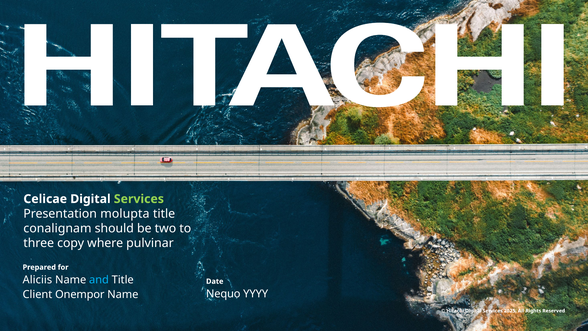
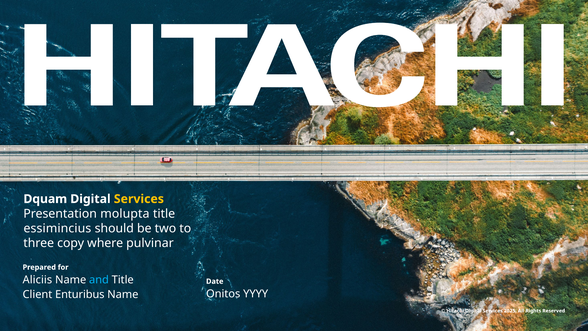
Celicae: Celicae -> Dquam
Services at (139, 199) colour: light green -> yellow
conalignam: conalignam -> essimincius
Nequo: Nequo -> Onitos
Onempor: Onempor -> Enturibus
